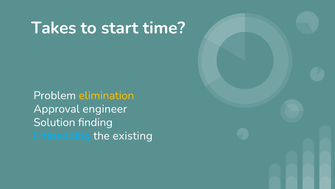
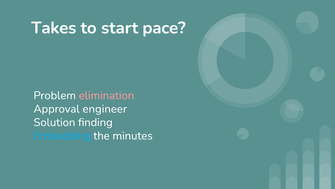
time: time -> pace
elimination colour: yellow -> pink
existing: existing -> minutes
